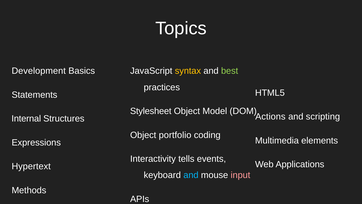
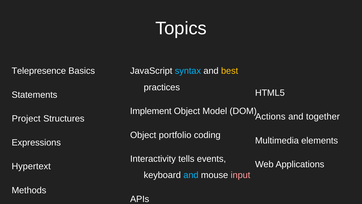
syntax colour: yellow -> light blue
best colour: light green -> yellow
Development: Development -> Telepresence
Stylesheet: Stylesheet -> Implement
scripting: scripting -> together
Internal: Internal -> Project
